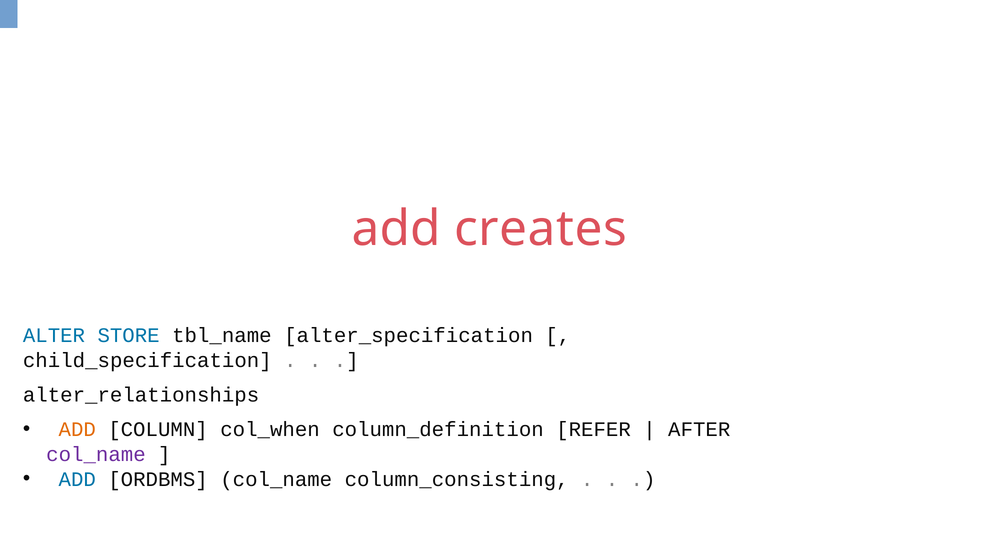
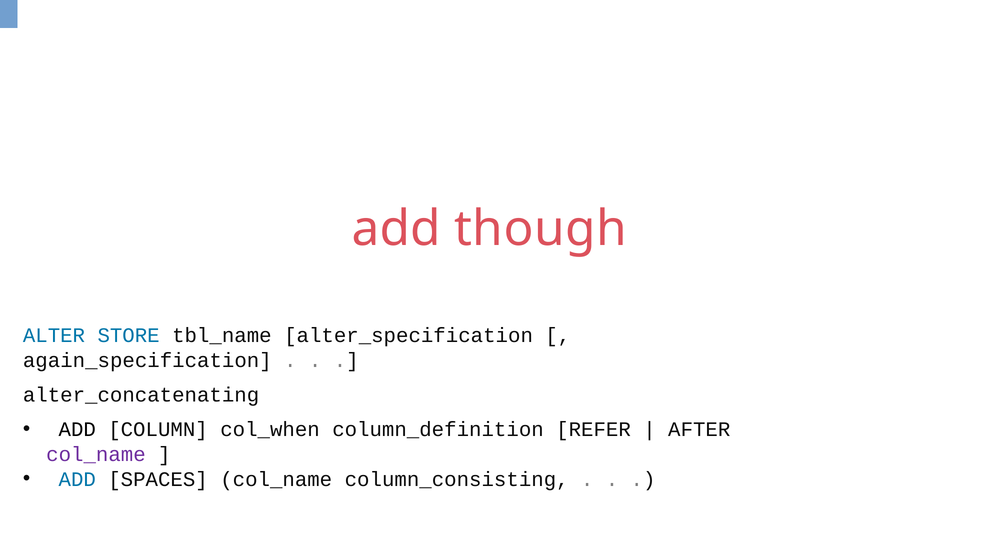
creates: creates -> though
child_specification: child_specification -> again_specification
alter_relationships: alter_relationships -> alter_concatenating
ADD at (77, 430) colour: orange -> black
ORDBMS: ORDBMS -> SPACES
